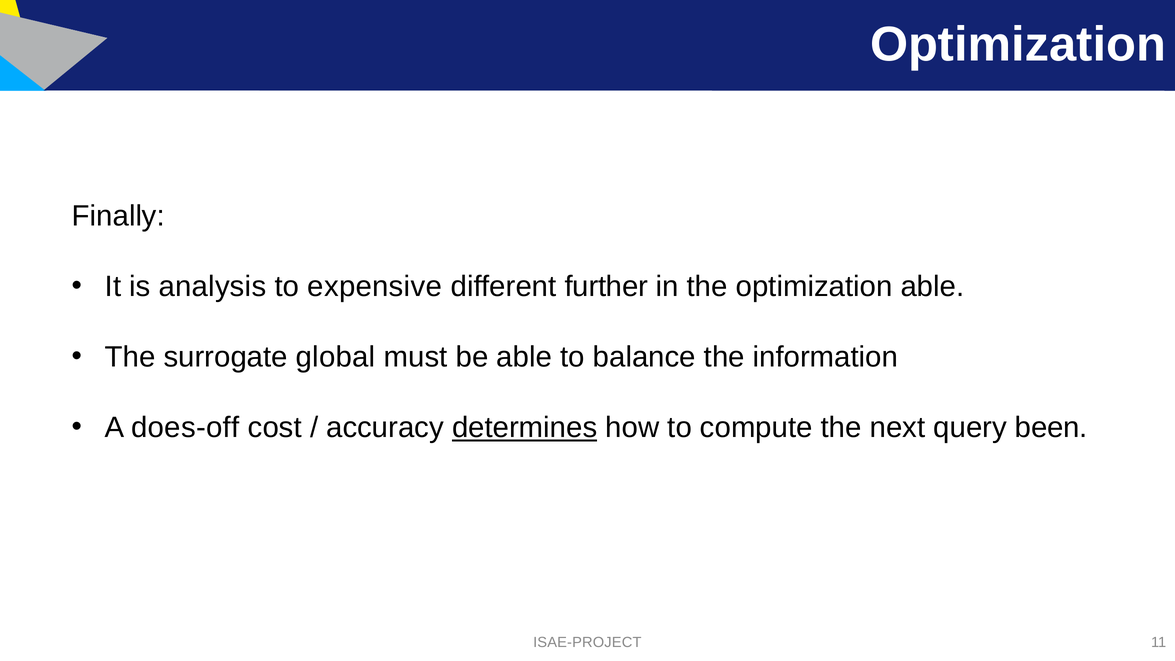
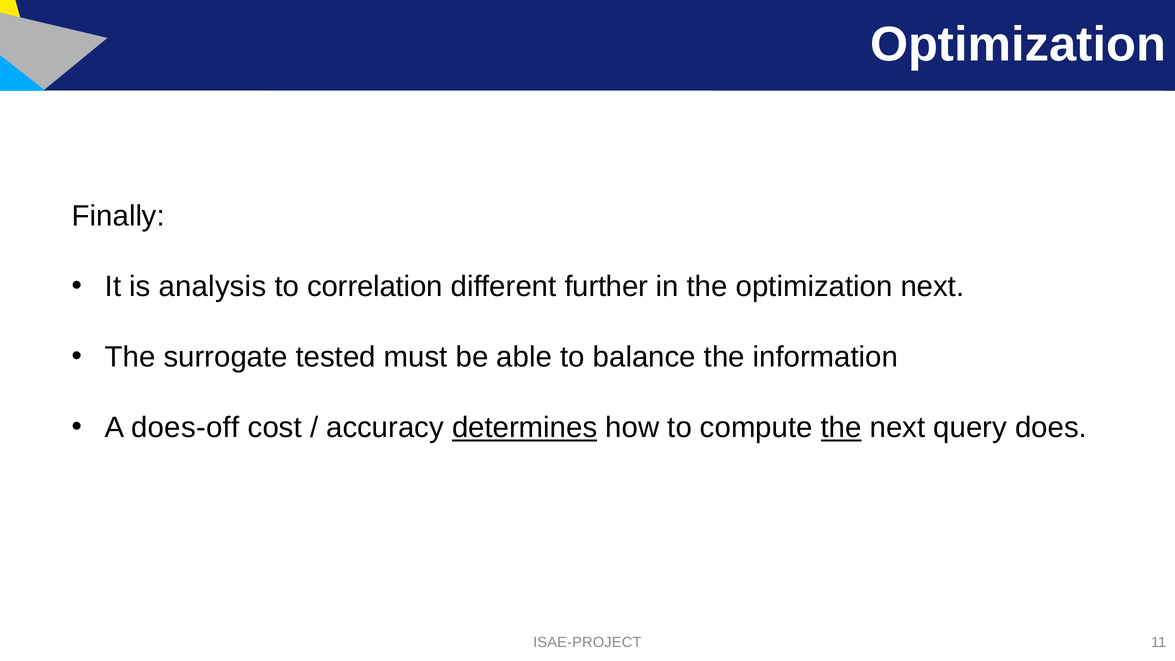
expensive: expensive -> correlation
optimization able: able -> next
global: global -> tested
the at (841, 428) underline: none -> present
been: been -> does
